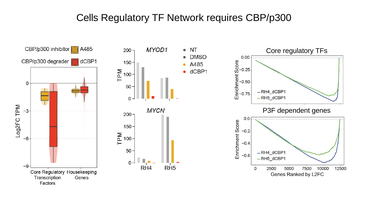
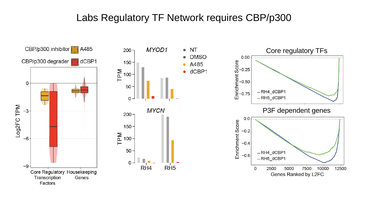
Cells: Cells -> Labs
